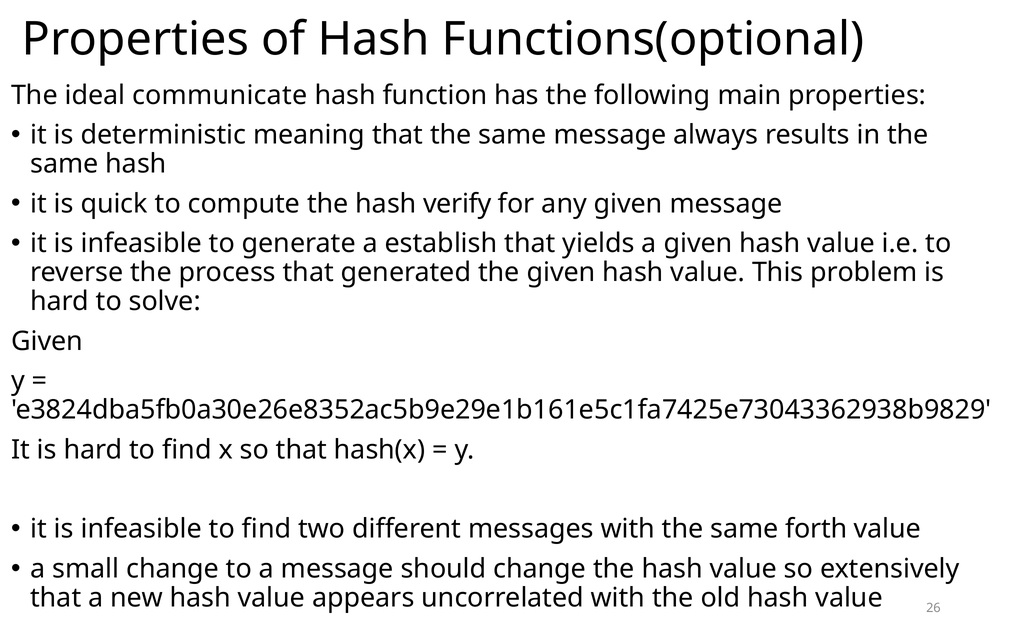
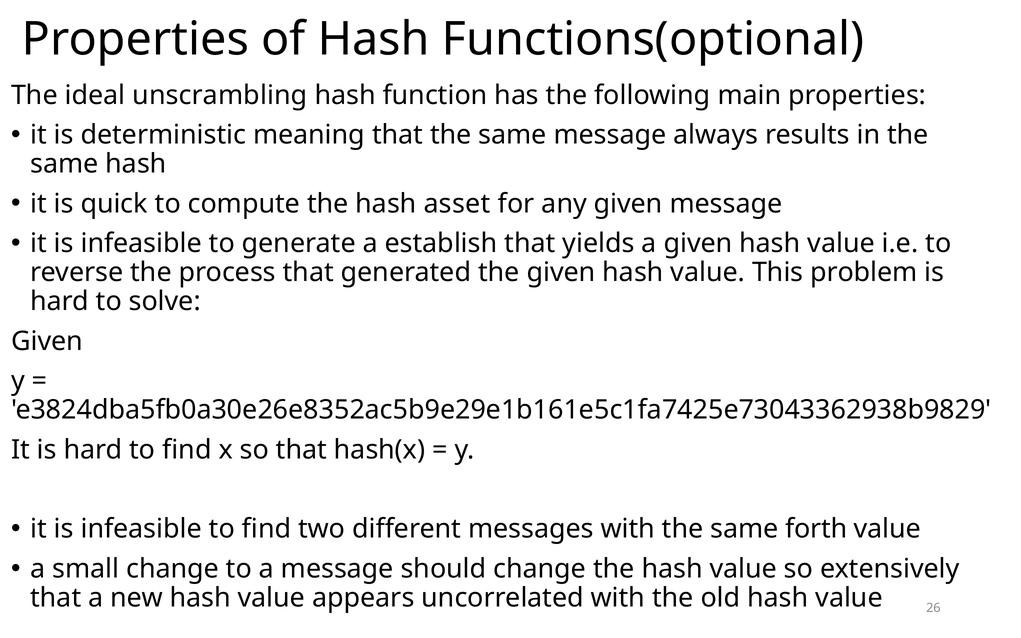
communicate: communicate -> unscrambling
verify: verify -> asset
